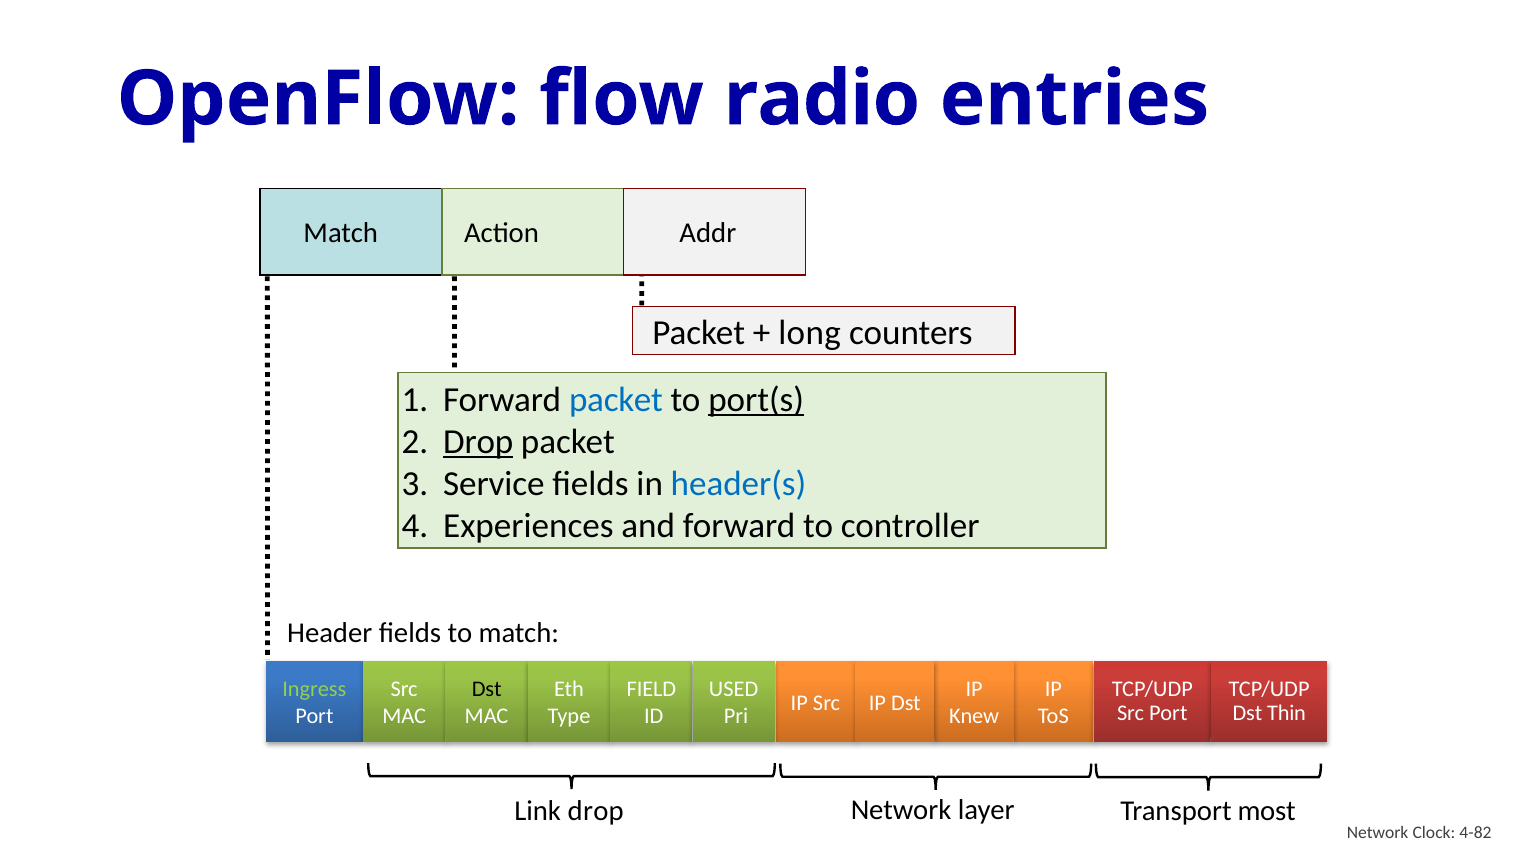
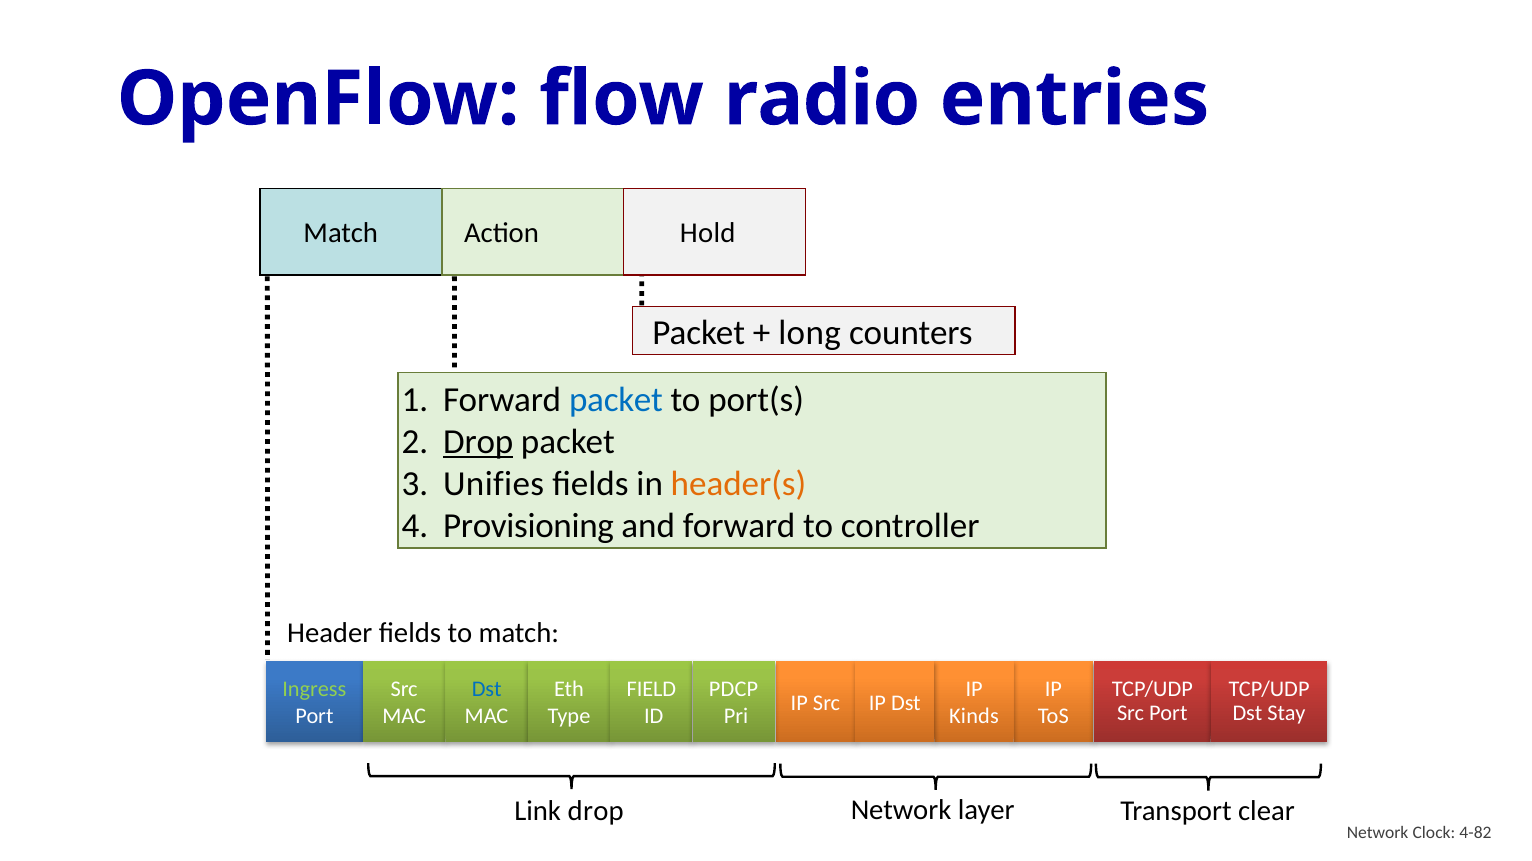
Addr: Addr -> Hold
port(s underline: present -> none
Service: Service -> Unifies
header(s colour: blue -> orange
Experiences: Experiences -> Provisioning
Dst at (487, 690) colour: black -> blue
USED: USED -> PDCP
Thin: Thin -> Stay
Knew: Knew -> Kinds
most: most -> clear
